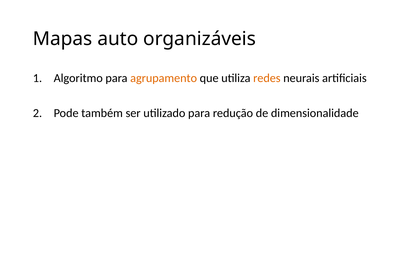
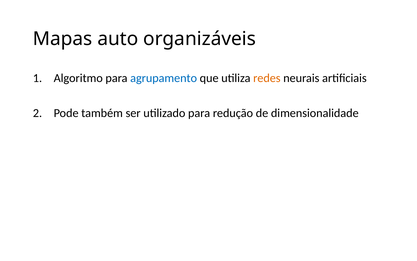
agrupamento colour: orange -> blue
